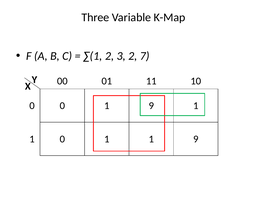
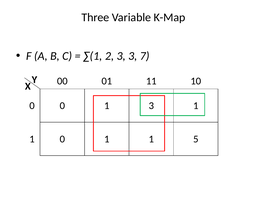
3 2: 2 -> 3
0 1 9: 9 -> 3
1 1 9: 9 -> 5
